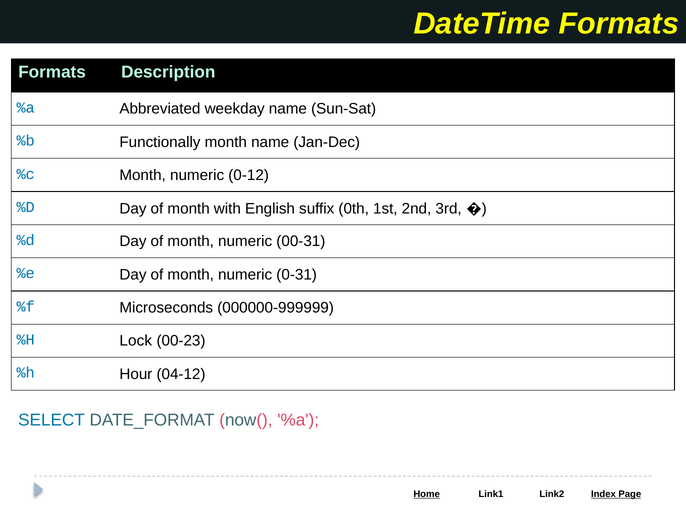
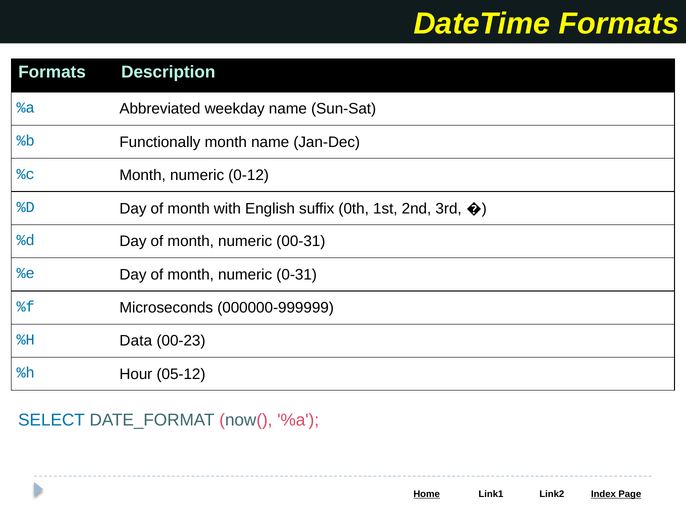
Lock: Lock -> Data
04-12: 04-12 -> 05-12
